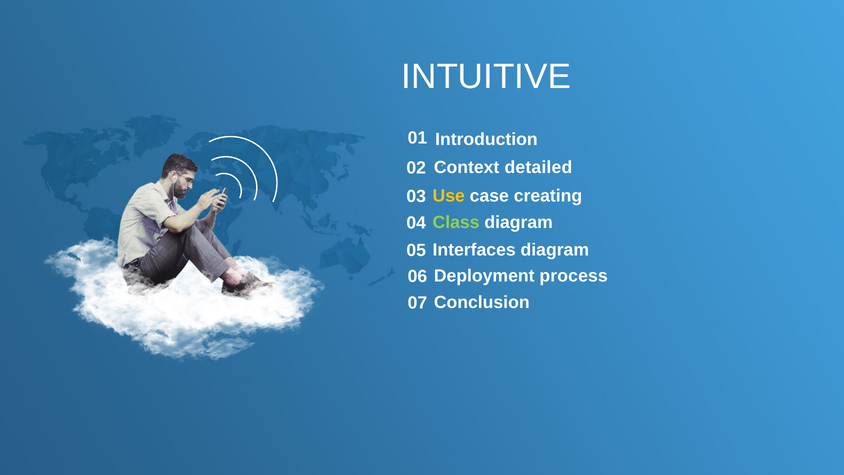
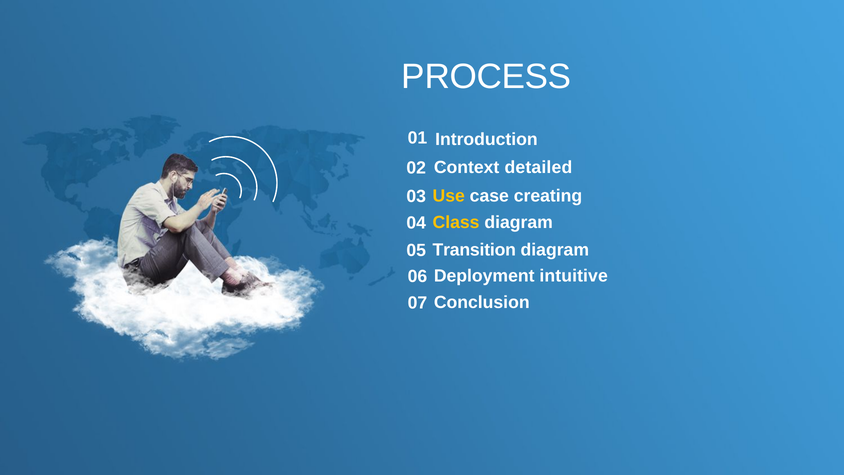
INTUITIVE: INTUITIVE -> PROCESS
Class colour: light green -> yellow
Interfaces: Interfaces -> Transition
process: process -> intuitive
